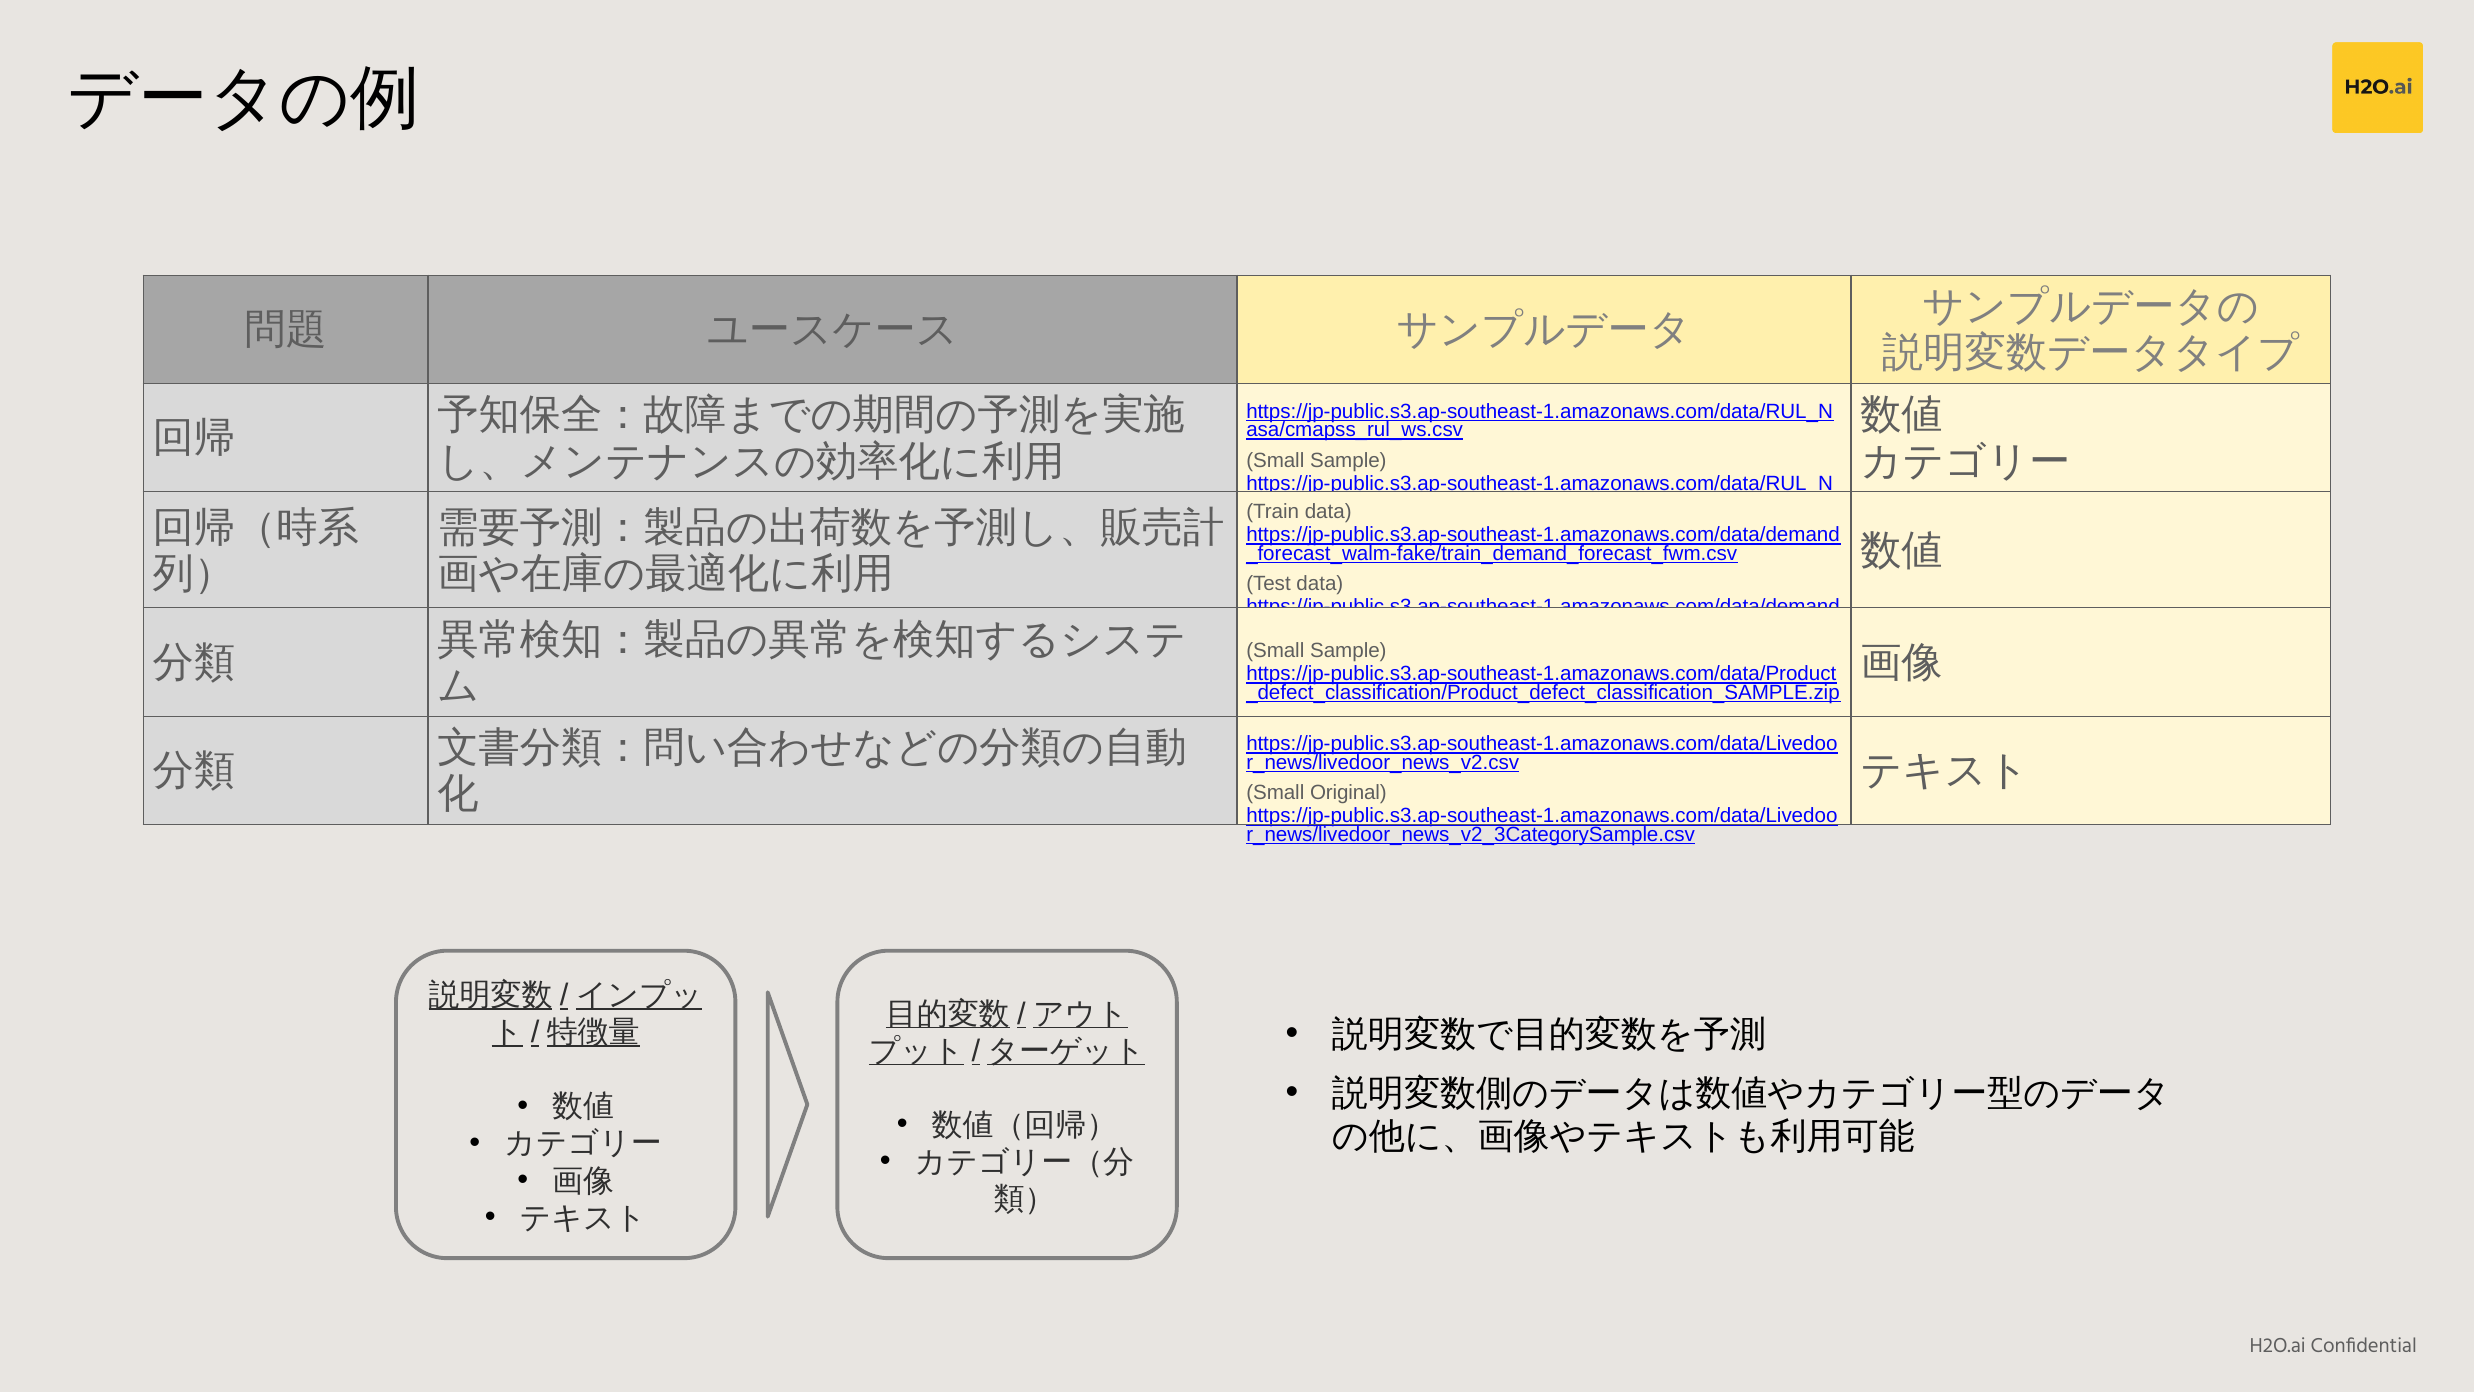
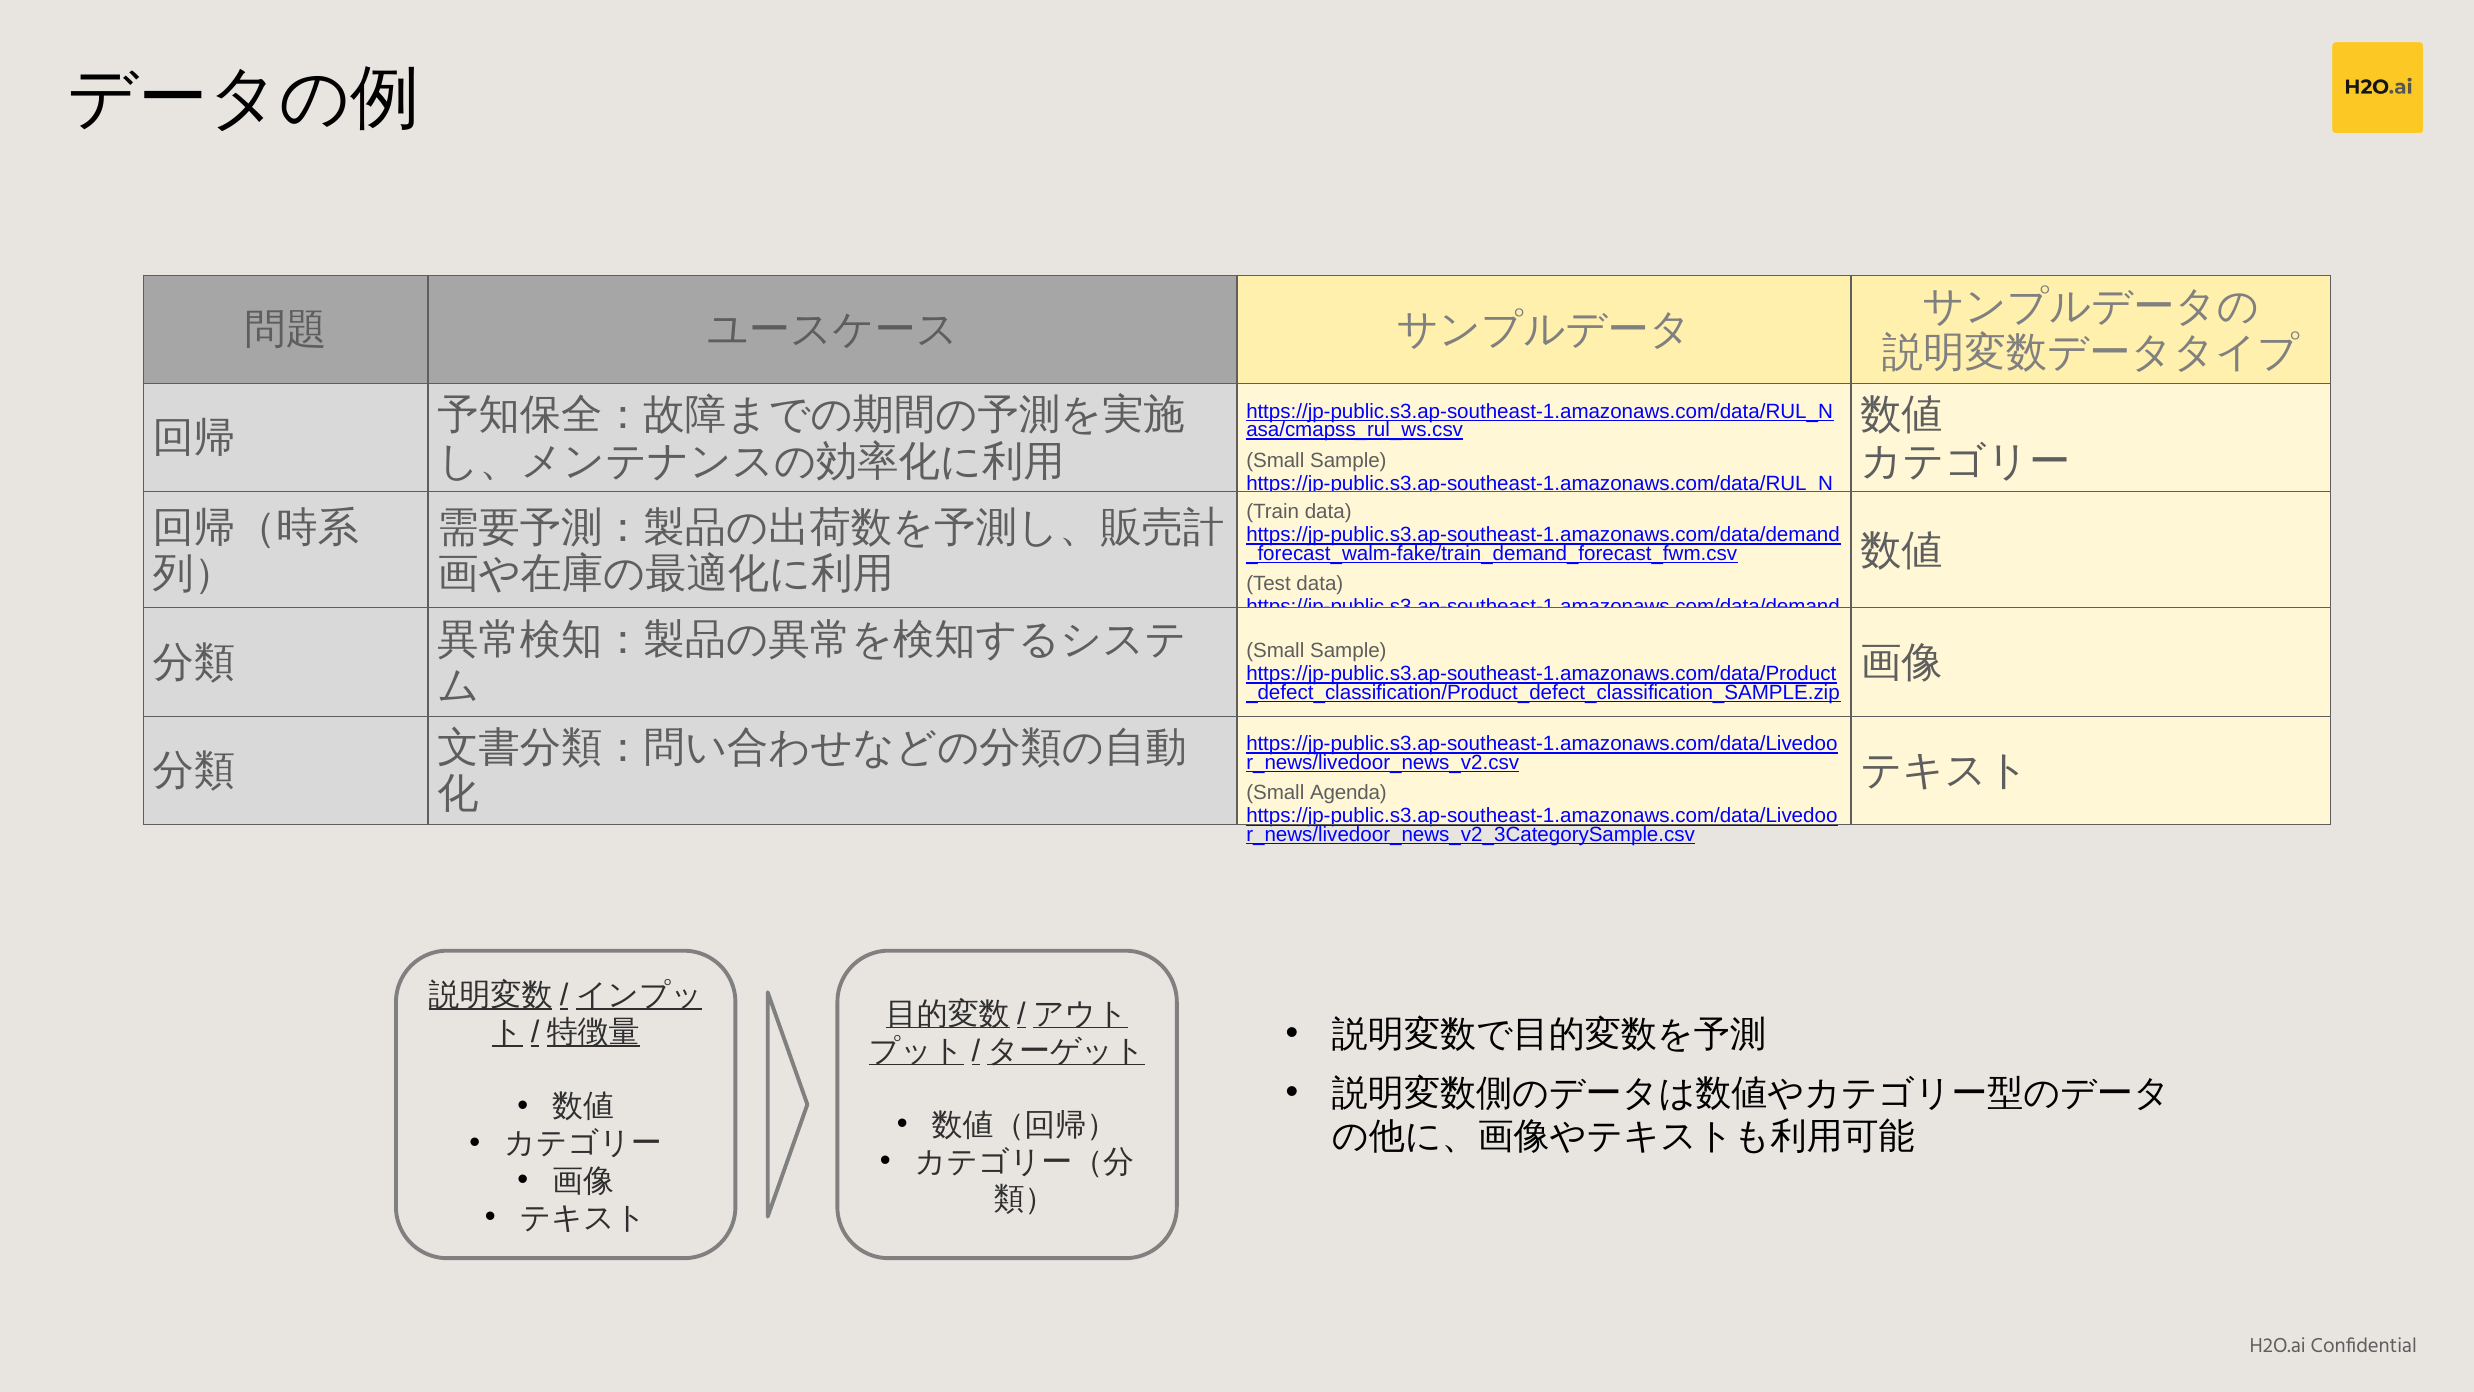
Original: Original -> Agenda
